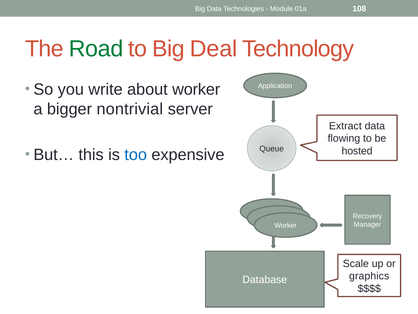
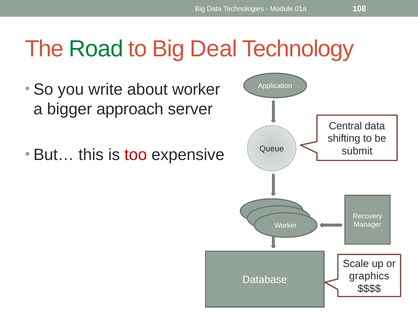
nontrivial: nontrivial -> approach
Extract: Extract -> Central
flowing: flowing -> shifting
hosted: hosted -> submit
too colour: blue -> red
